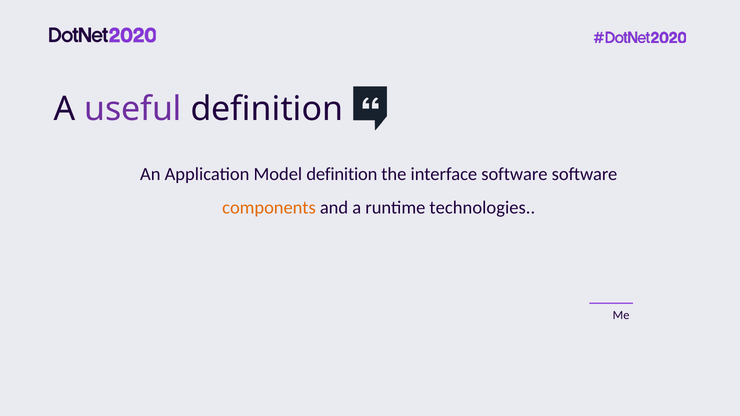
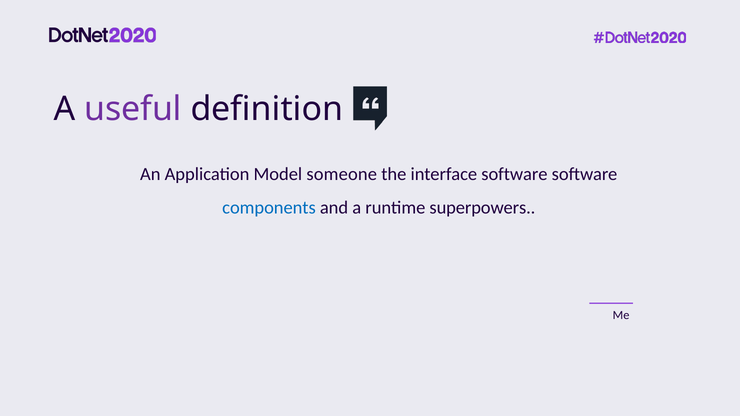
Model definition: definition -> someone
components colour: orange -> blue
technologies: technologies -> superpowers
